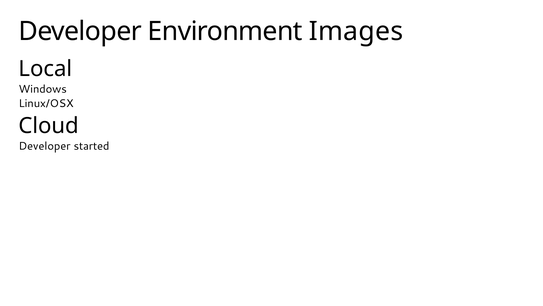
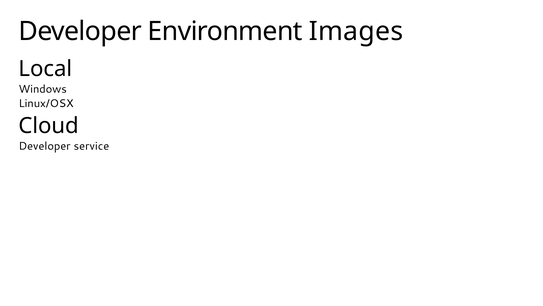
started: started -> service
